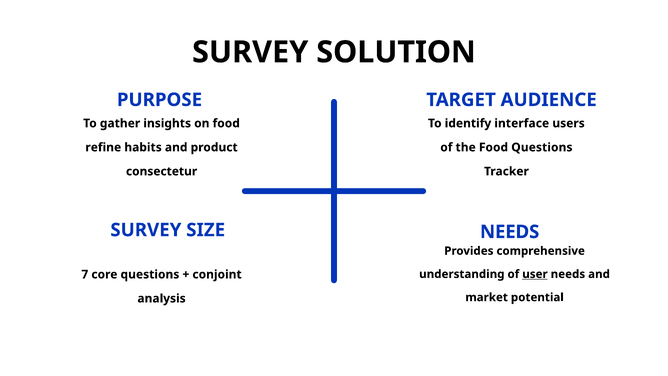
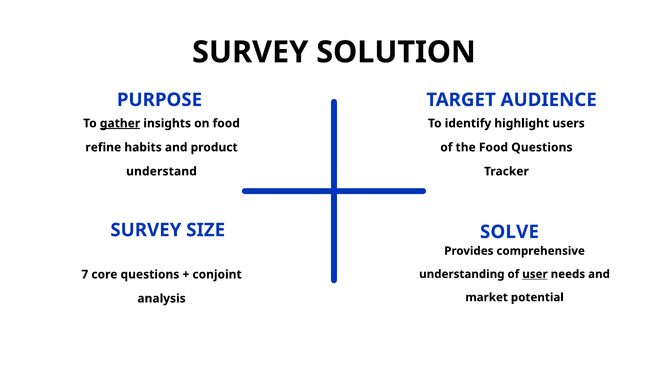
gather underline: none -> present
interface: interface -> highlight
consectetur: consectetur -> understand
NEEDS at (510, 232): NEEDS -> SOLVE
